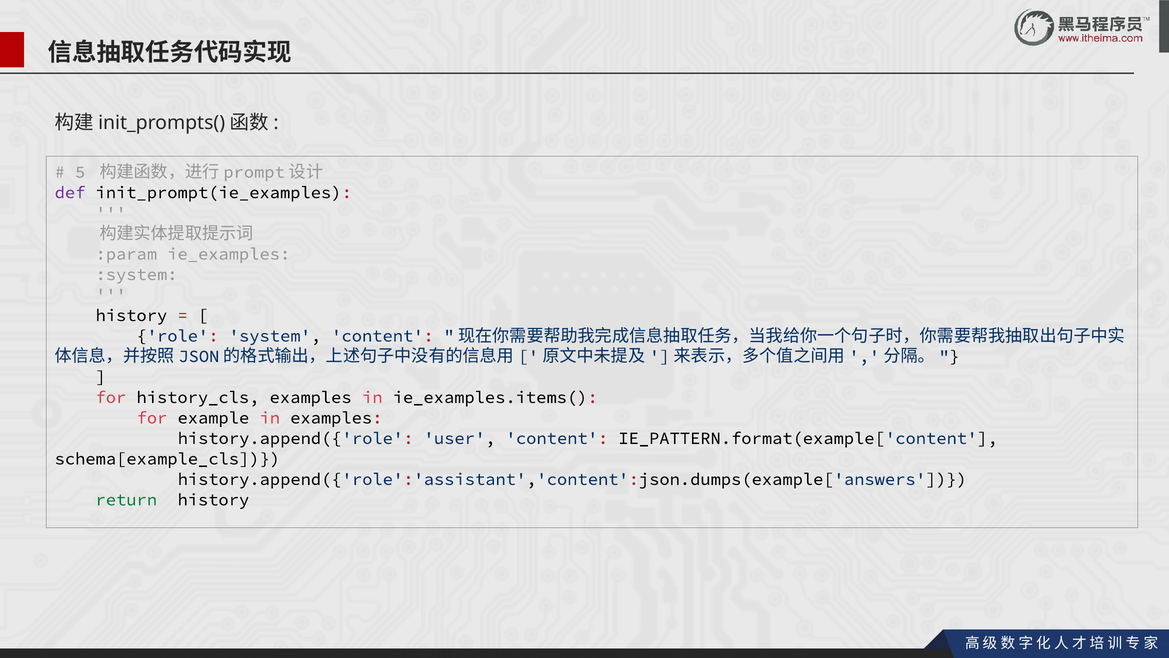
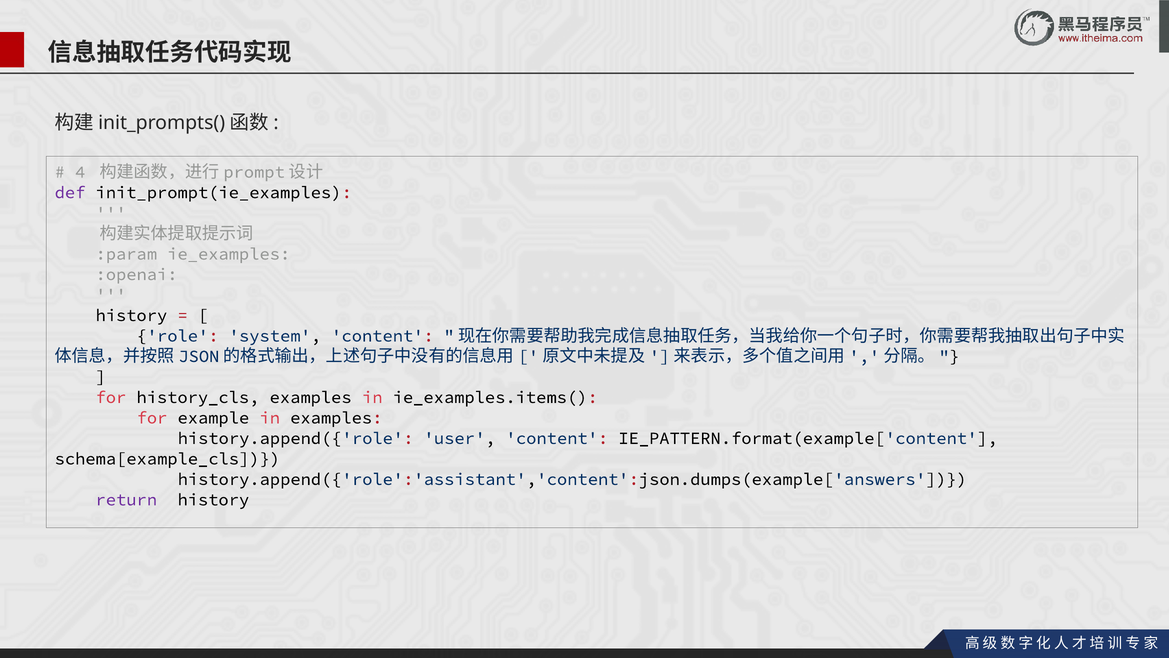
5: 5 -> 4
:system: :system -> :openai
return colour: green -> purple
